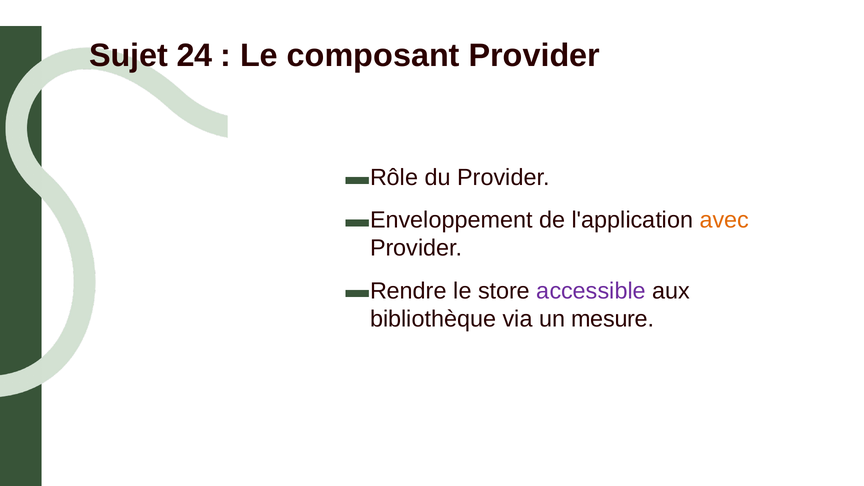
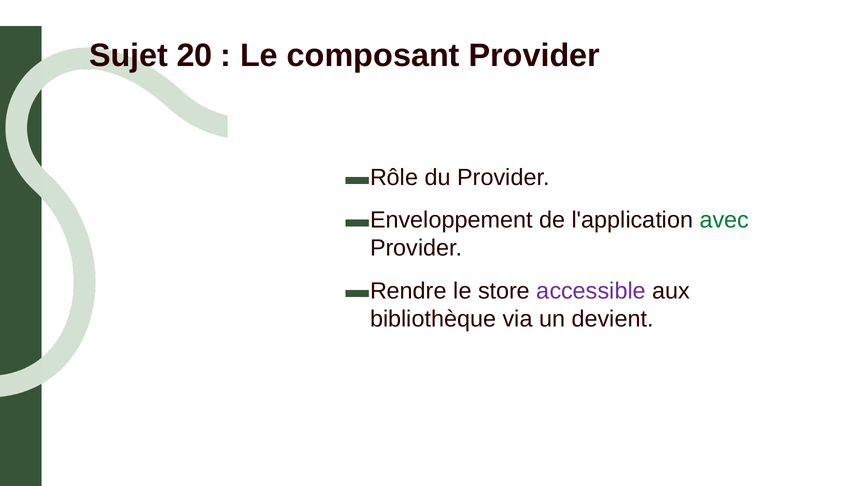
24: 24 -> 20
avec colour: orange -> green
mesure: mesure -> devient
